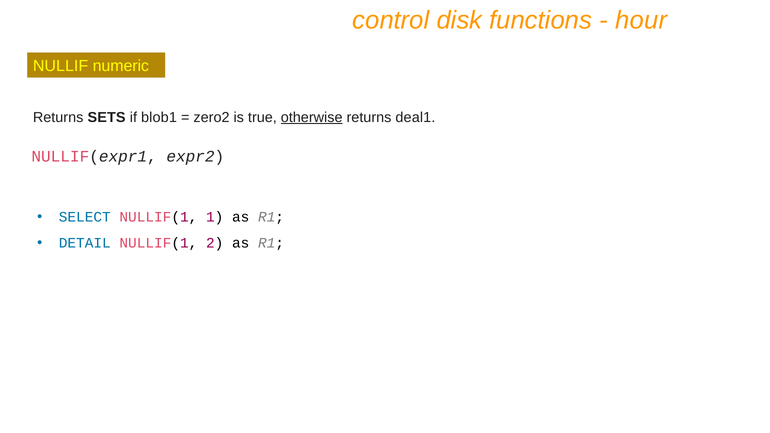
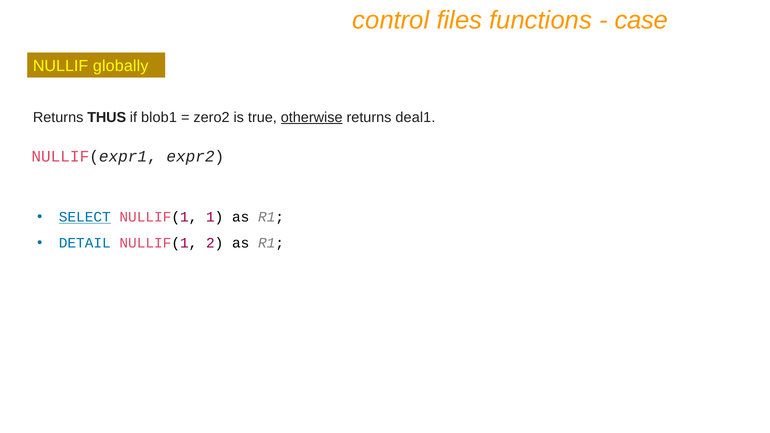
disk: disk -> files
hour: hour -> case
numeric: numeric -> globally
SETS: SETS -> THUS
SELECT underline: none -> present
